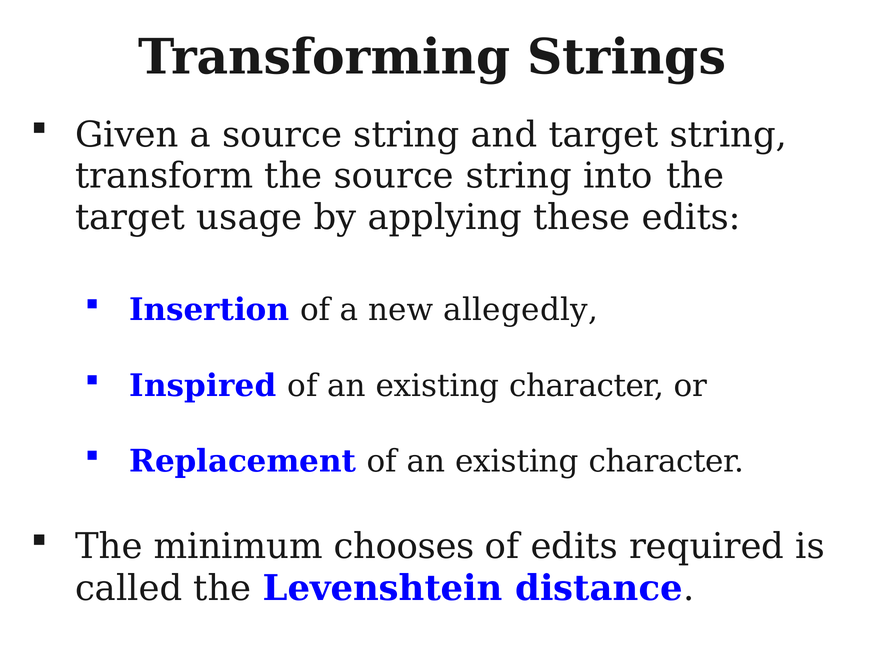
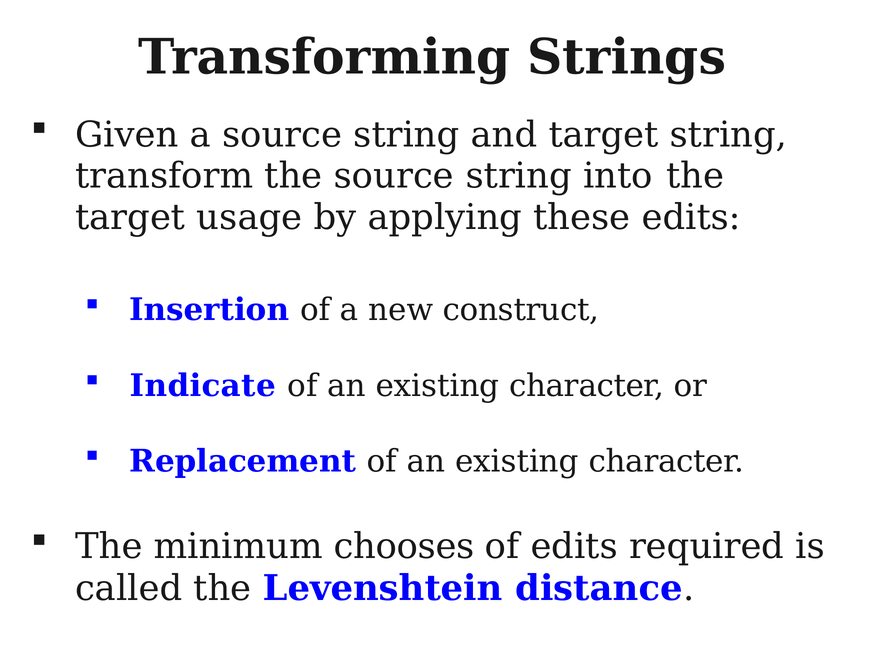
allegedly: allegedly -> construct
Inspired: Inspired -> Indicate
